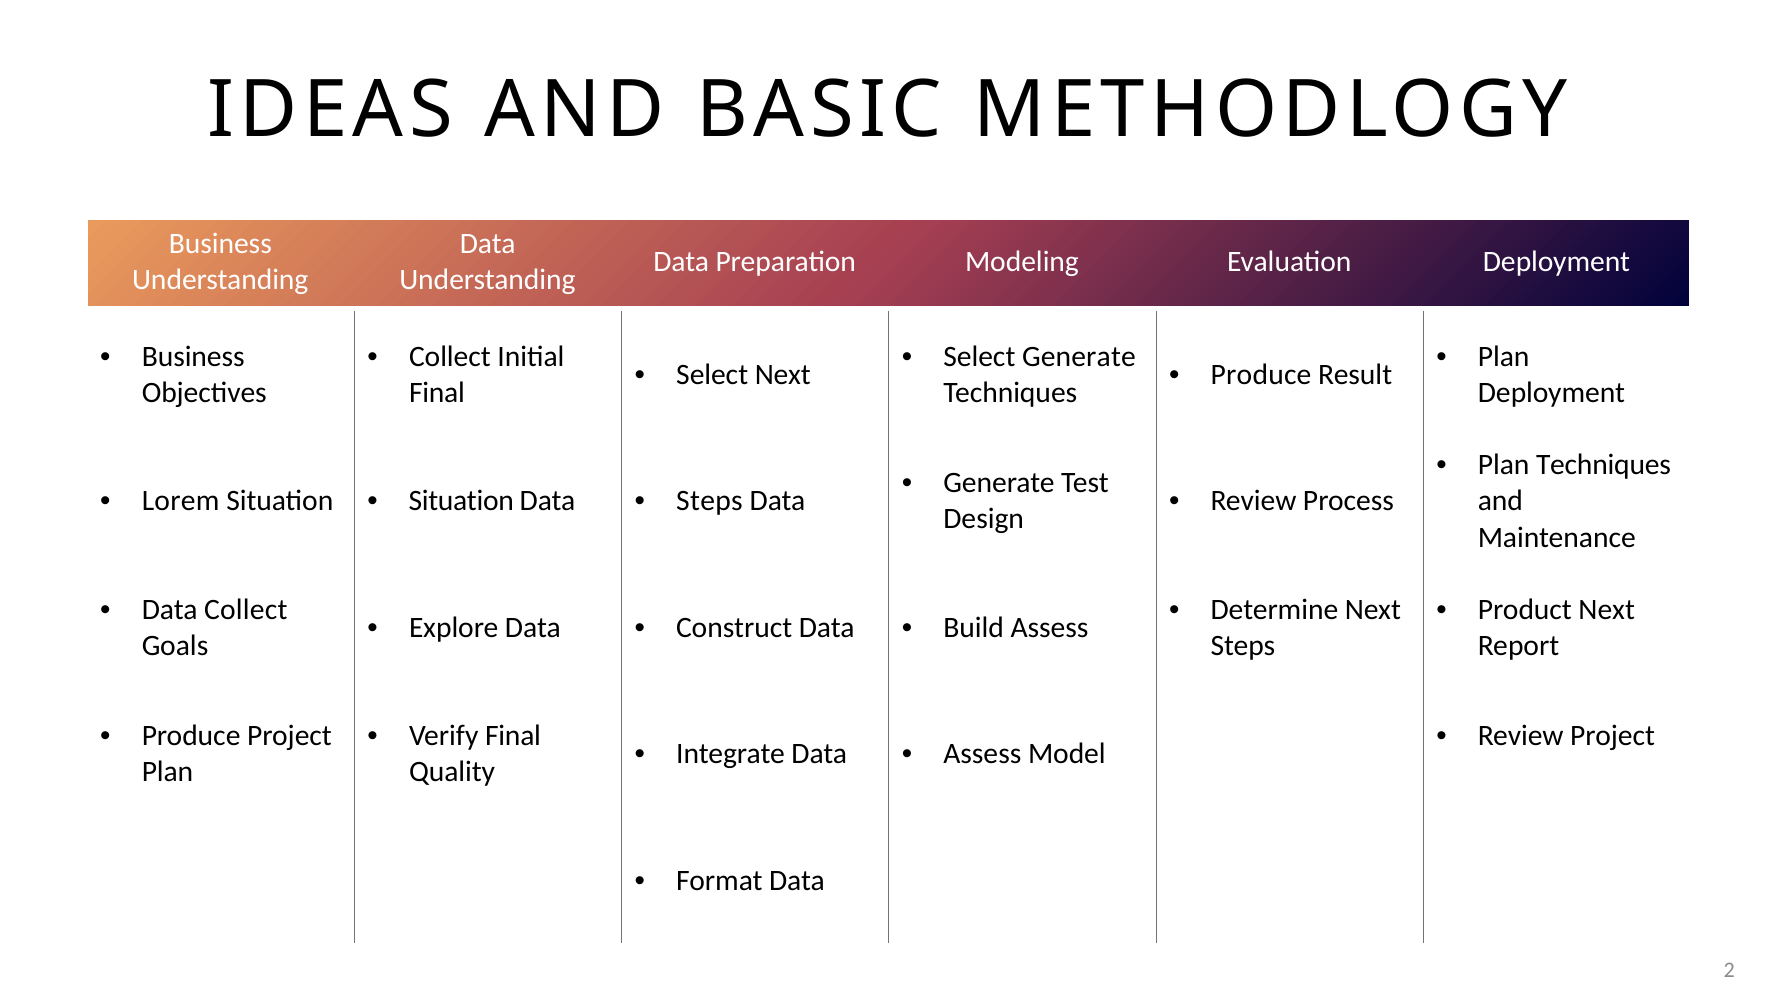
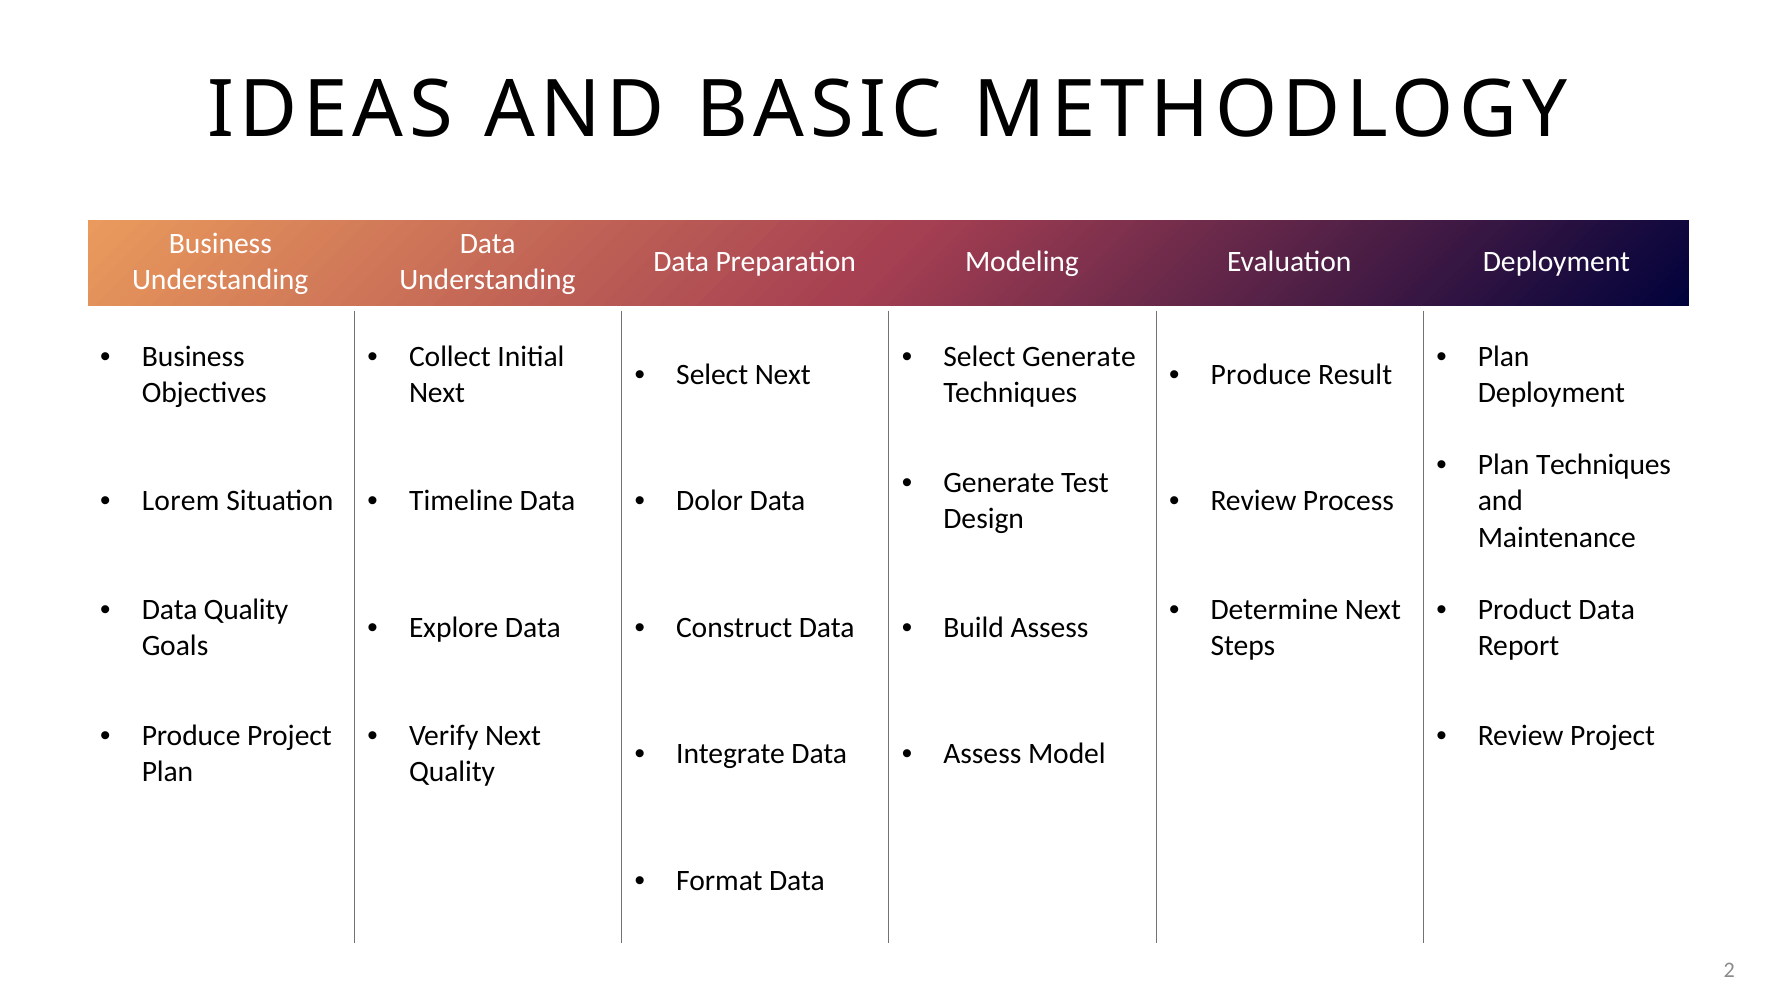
Final at (437, 393): Final -> Next
Situation at (461, 501): Situation -> Timeline
Steps at (709, 501): Steps -> Dolor
Data Collect: Collect -> Quality
Product Next: Next -> Data
Verify Final: Final -> Next
